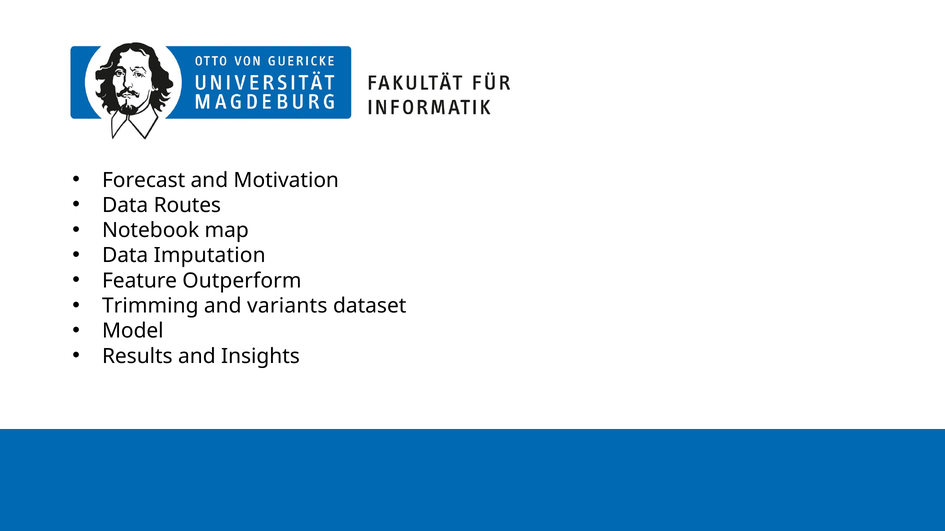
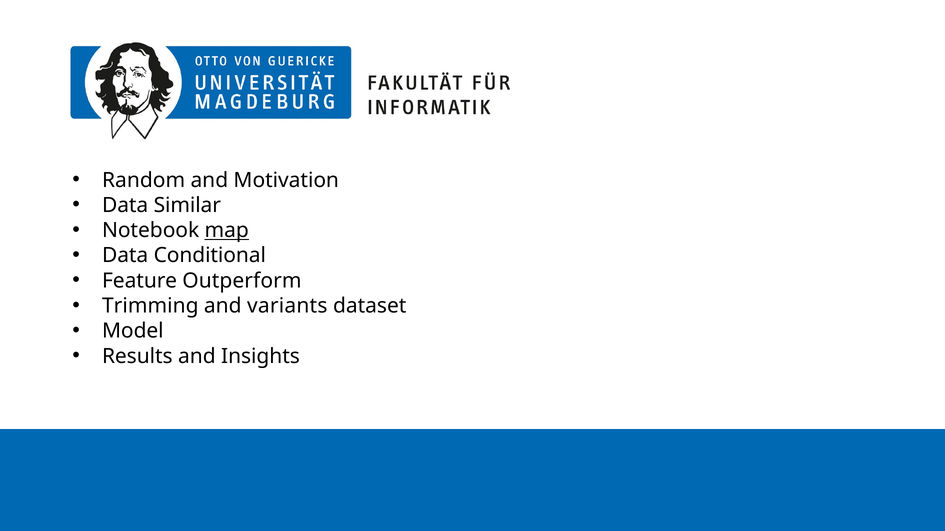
Forecast: Forecast -> Random
Routes: Routes -> Similar
map underline: none -> present
Imputation: Imputation -> Conditional
